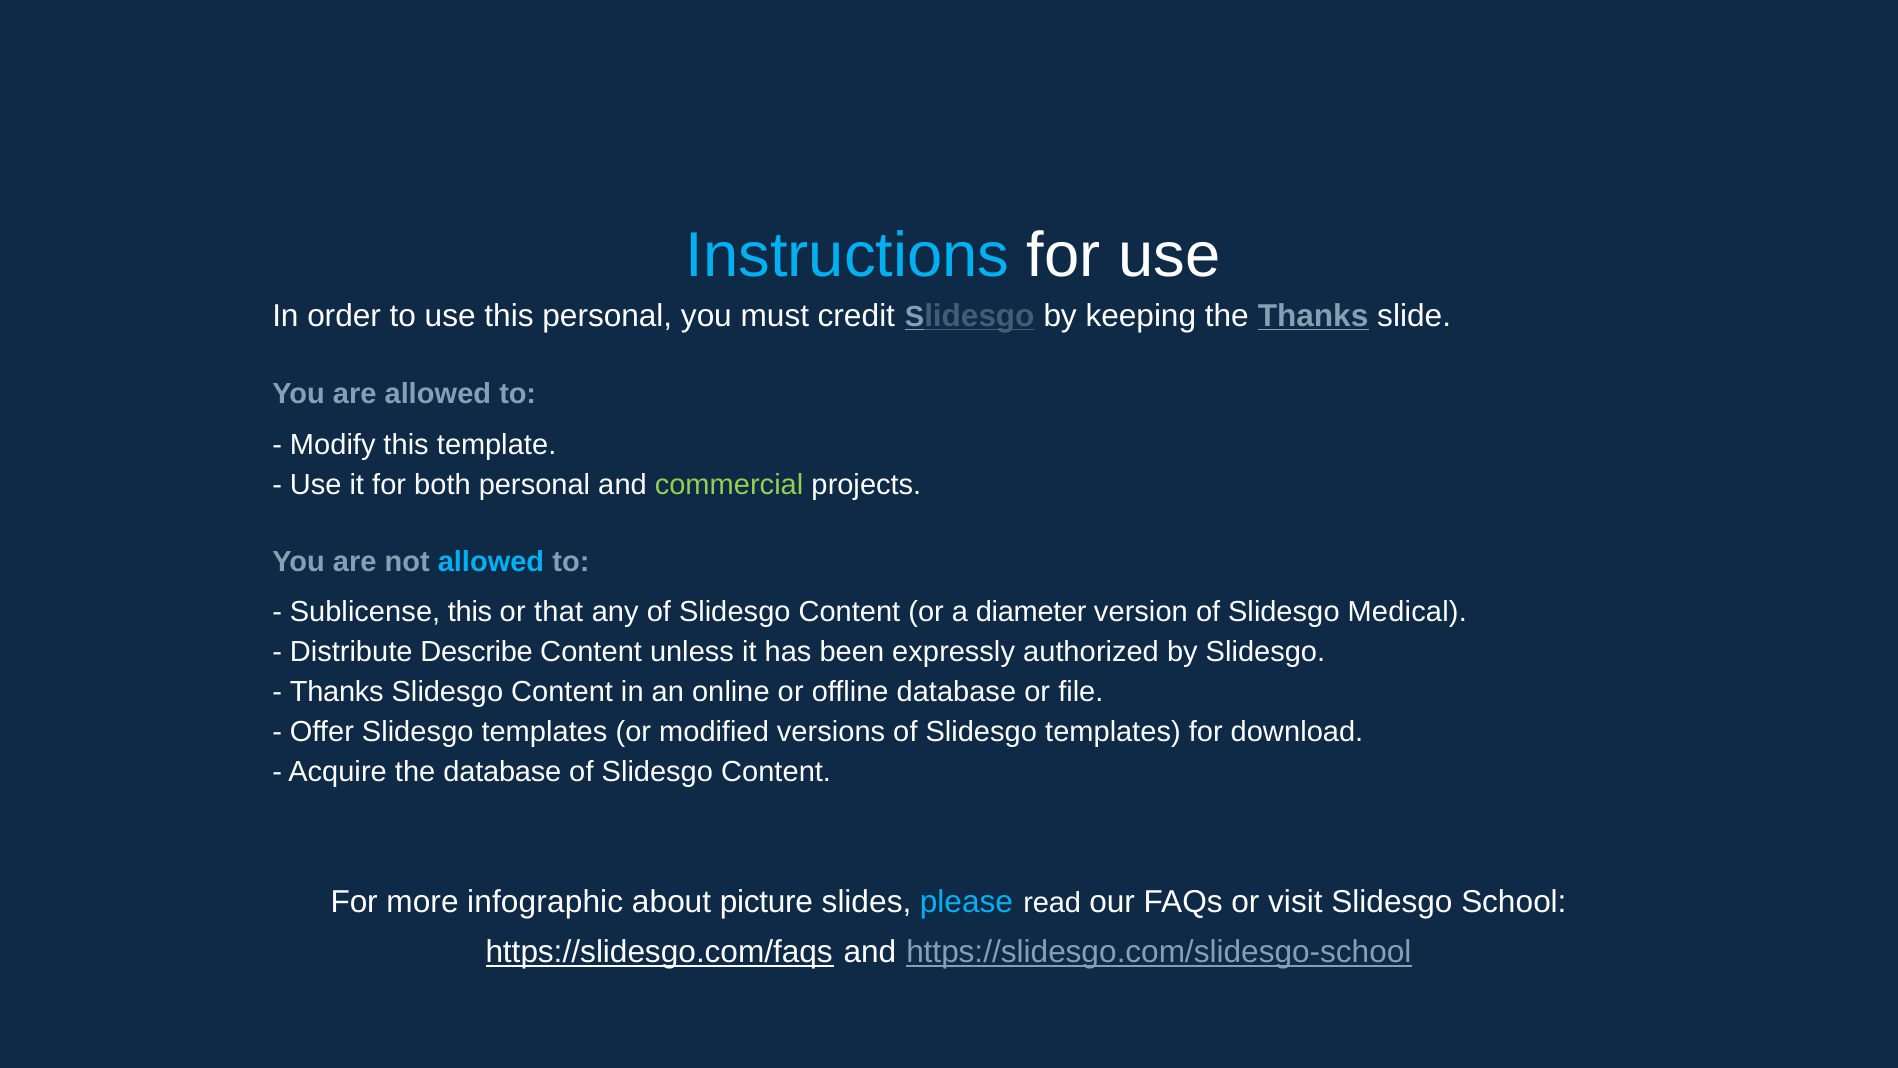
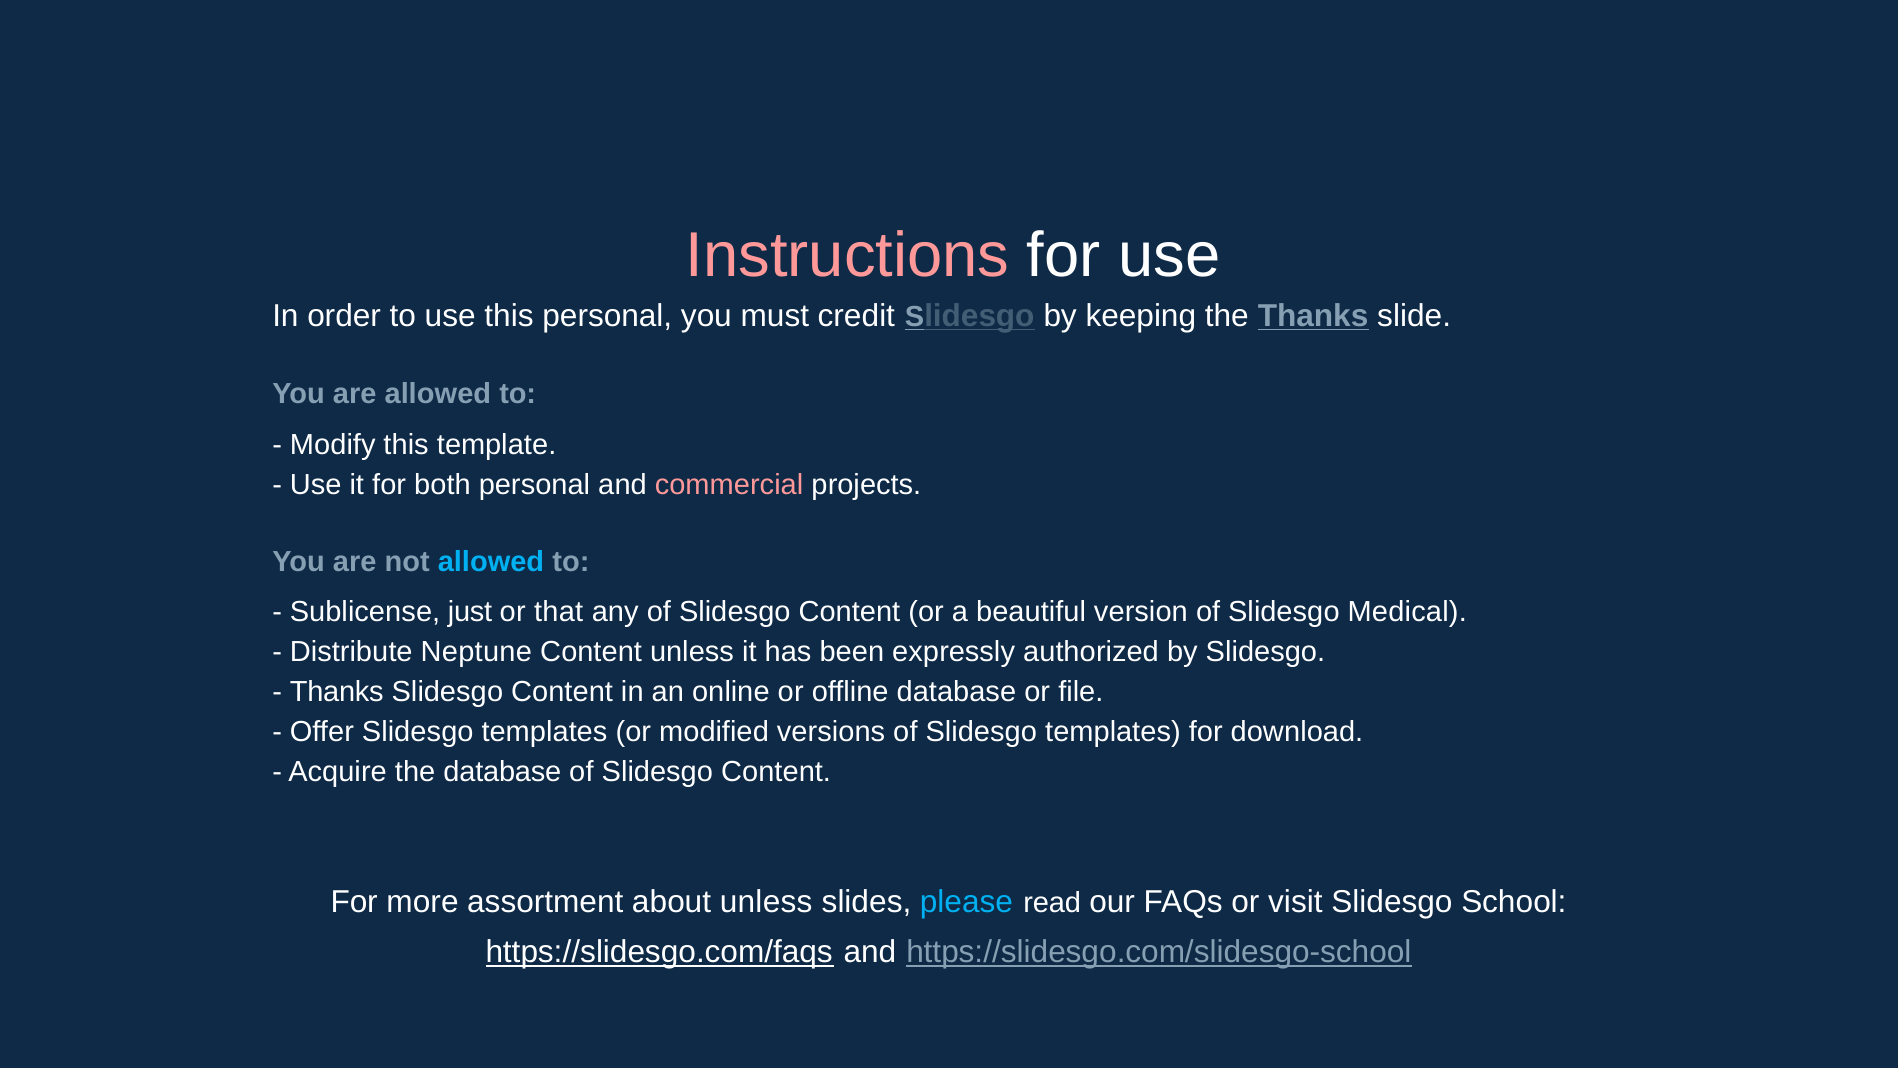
Instructions colour: light blue -> pink
commercial colour: light green -> pink
Sublicense this: this -> just
diameter: diameter -> beautiful
Describe: Describe -> Neptune
infographic: infographic -> assortment
about picture: picture -> unless
